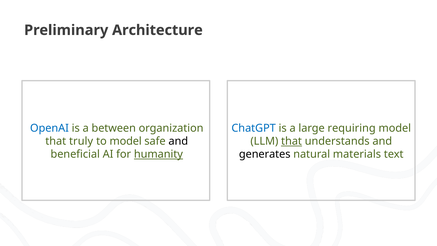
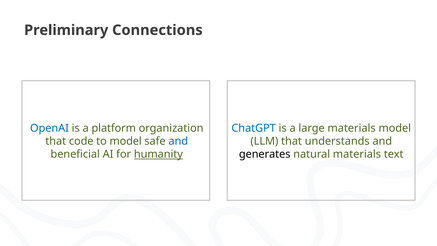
Architecture: Architecture -> Connections
between: between -> platform
large requiring: requiring -> materials
truly: truly -> code
and at (178, 141) colour: black -> blue
that at (292, 141) underline: present -> none
